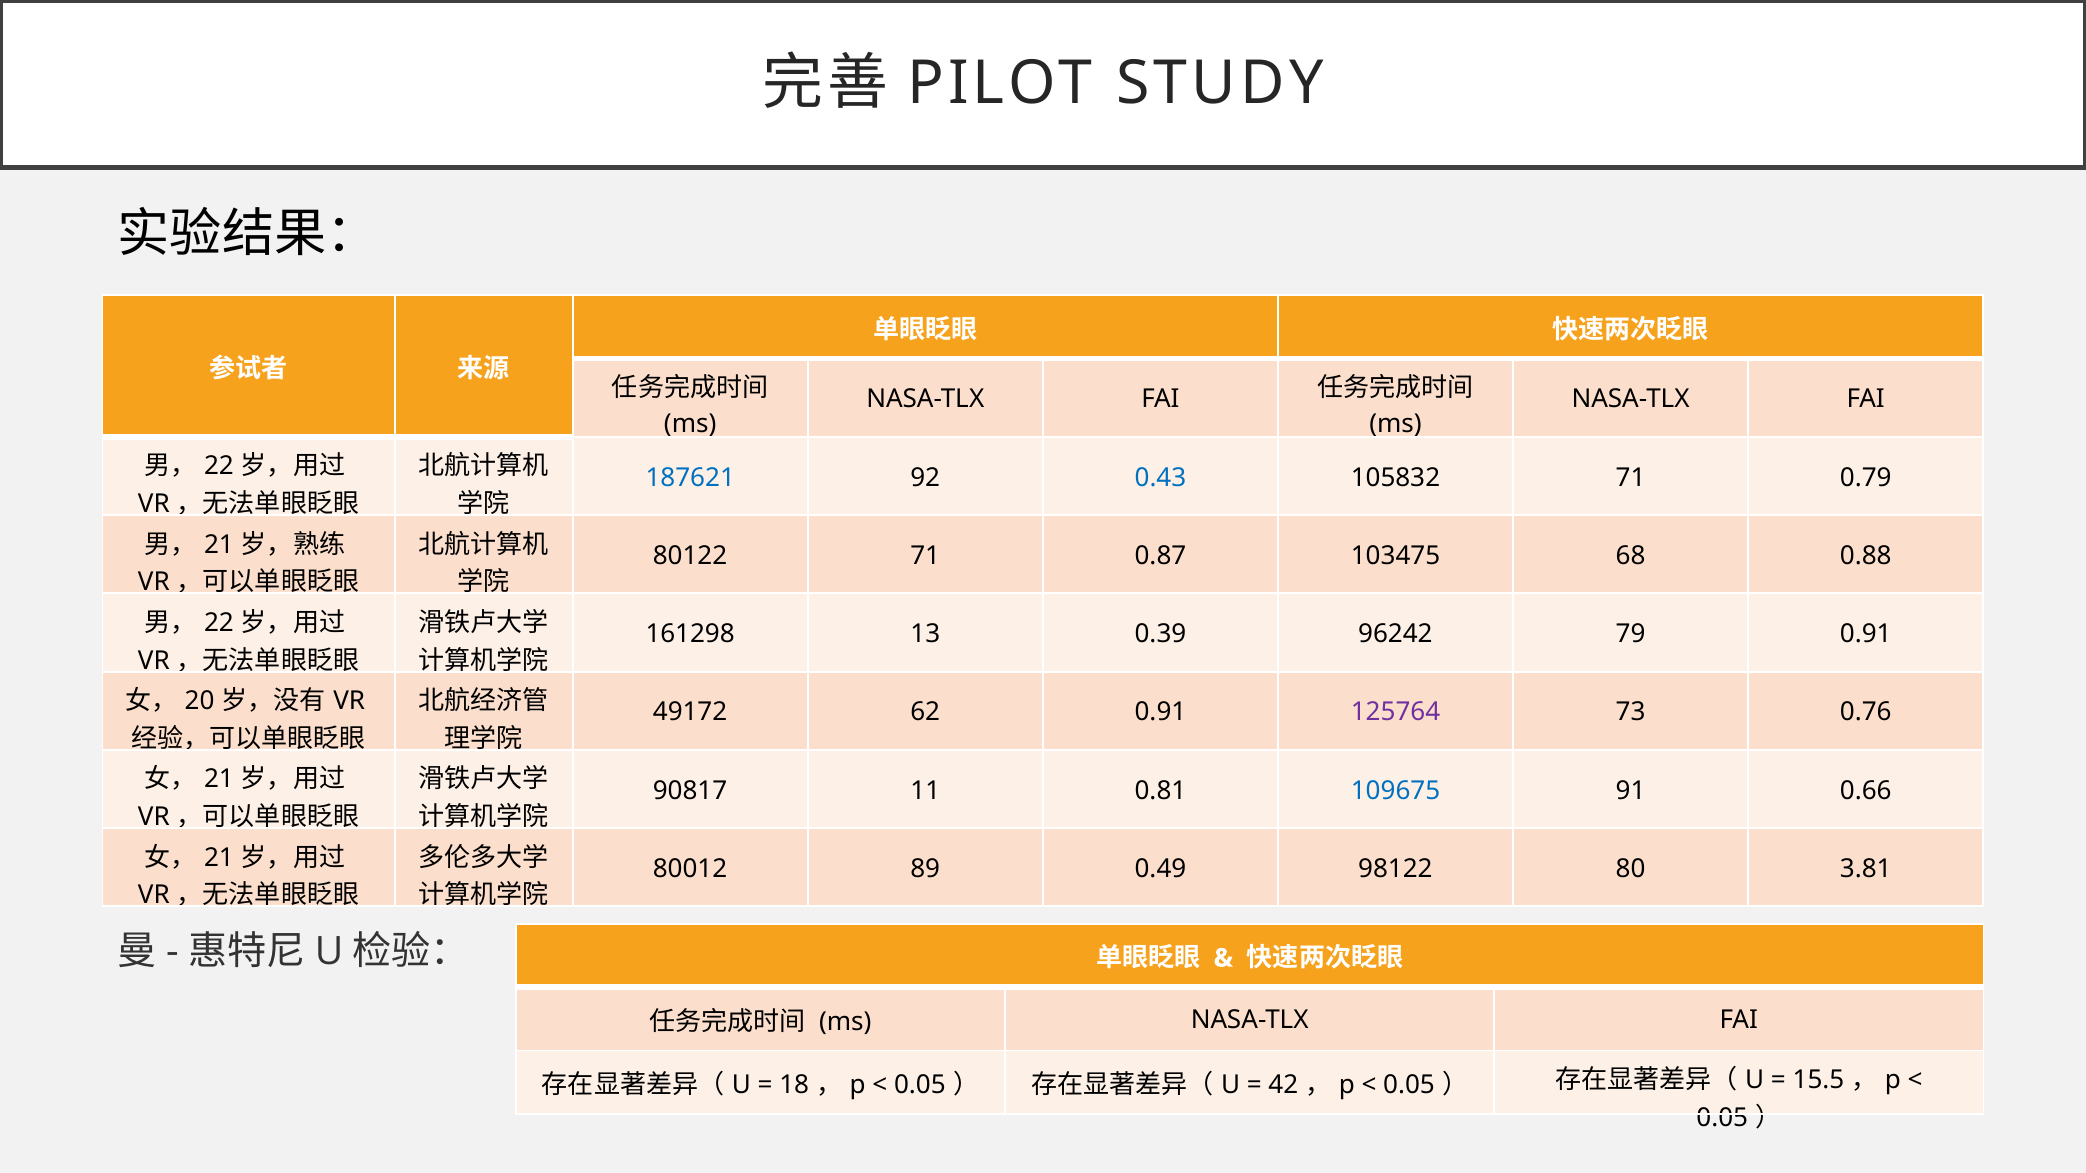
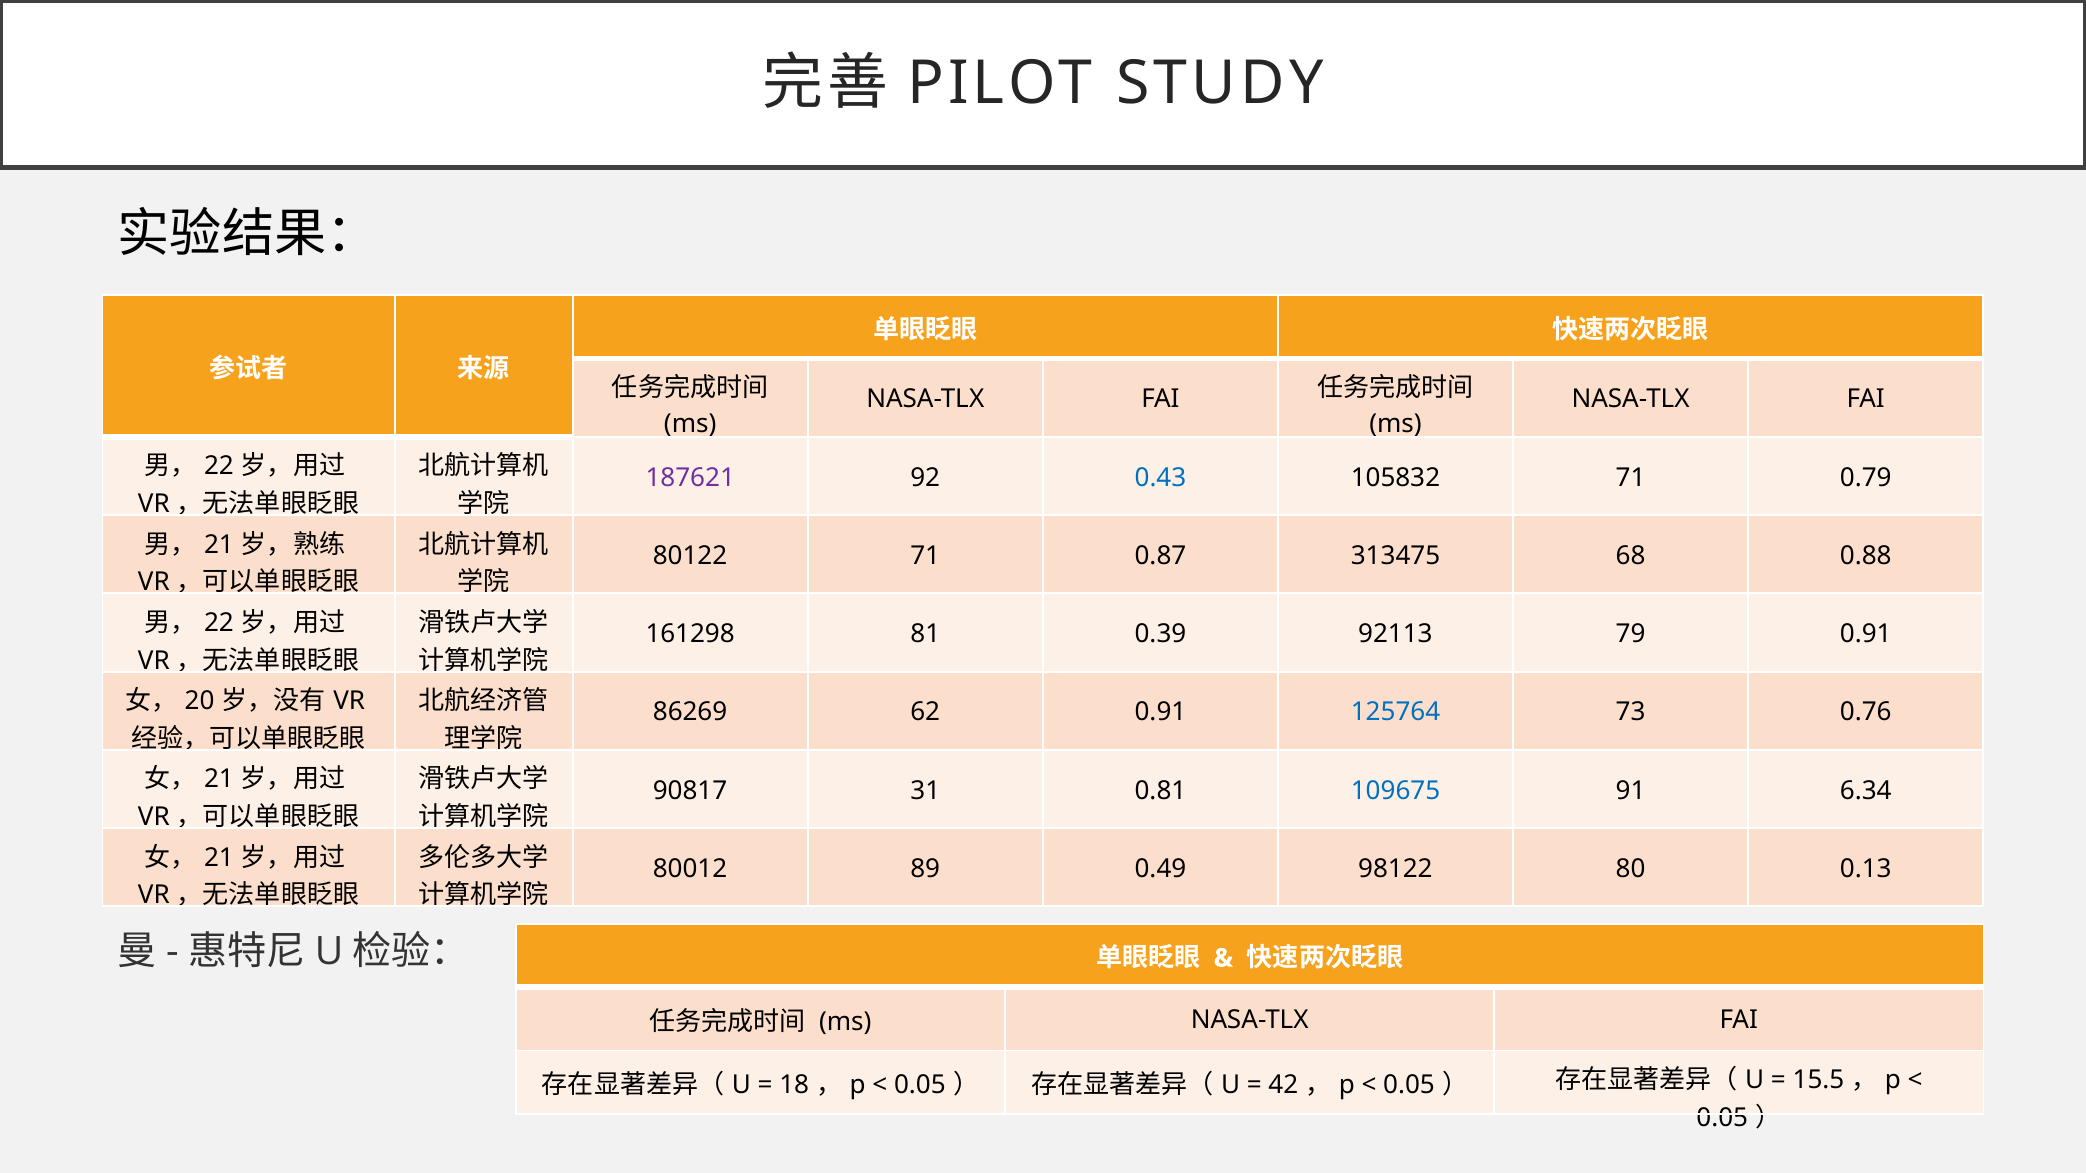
187621 colour: blue -> purple
103475: 103475 -> 313475
13: 13 -> 81
96242: 96242 -> 92113
49172: 49172 -> 86269
125764 colour: purple -> blue
11: 11 -> 31
0.66: 0.66 -> 6.34
3.81: 3.81 -> 0.13
